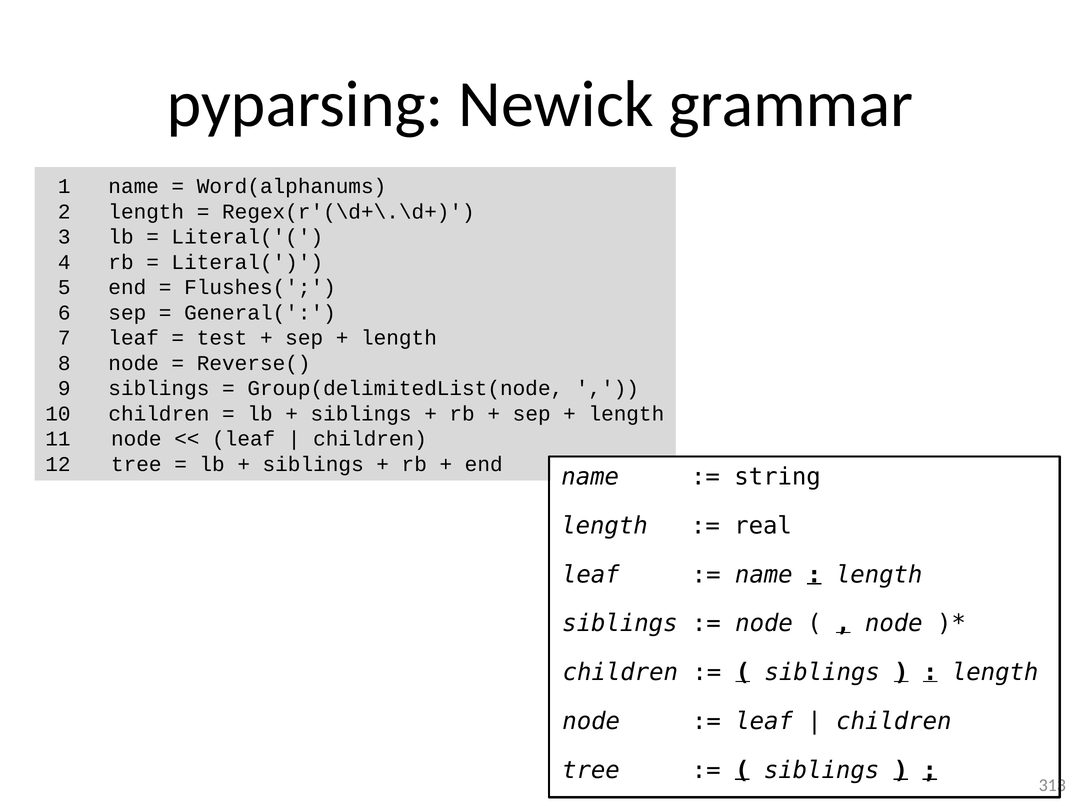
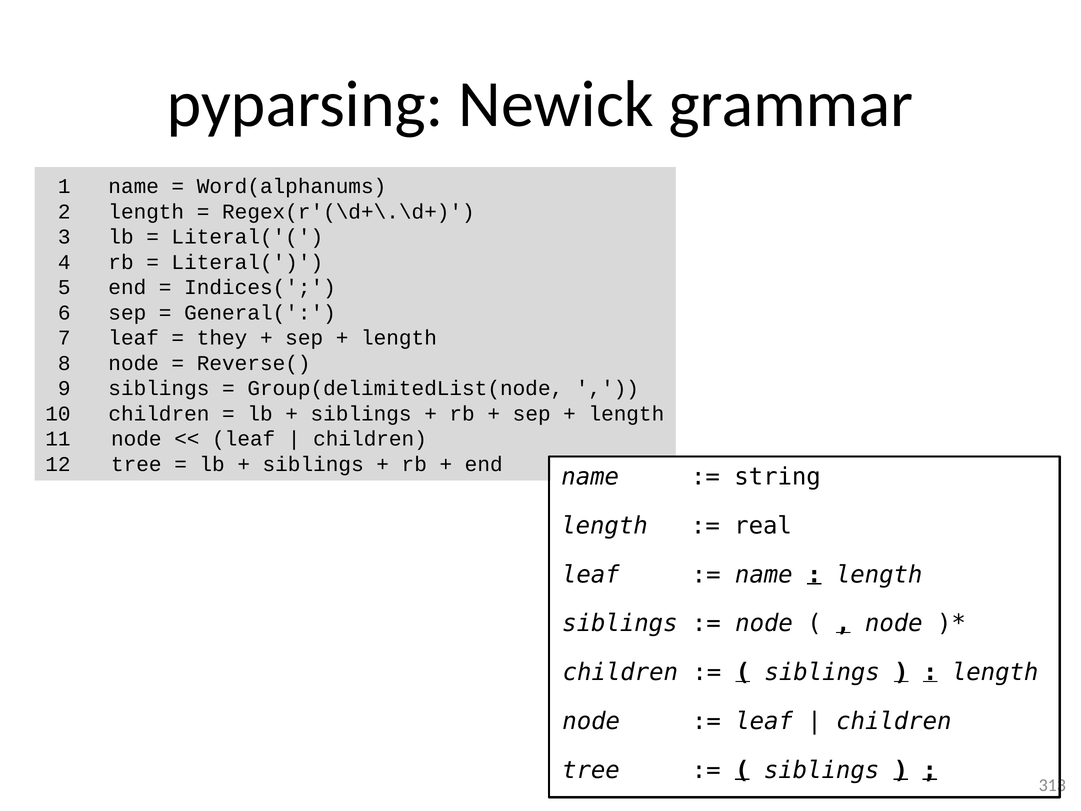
Flushes(: Flushes( -> Indices(
test: test -> they
